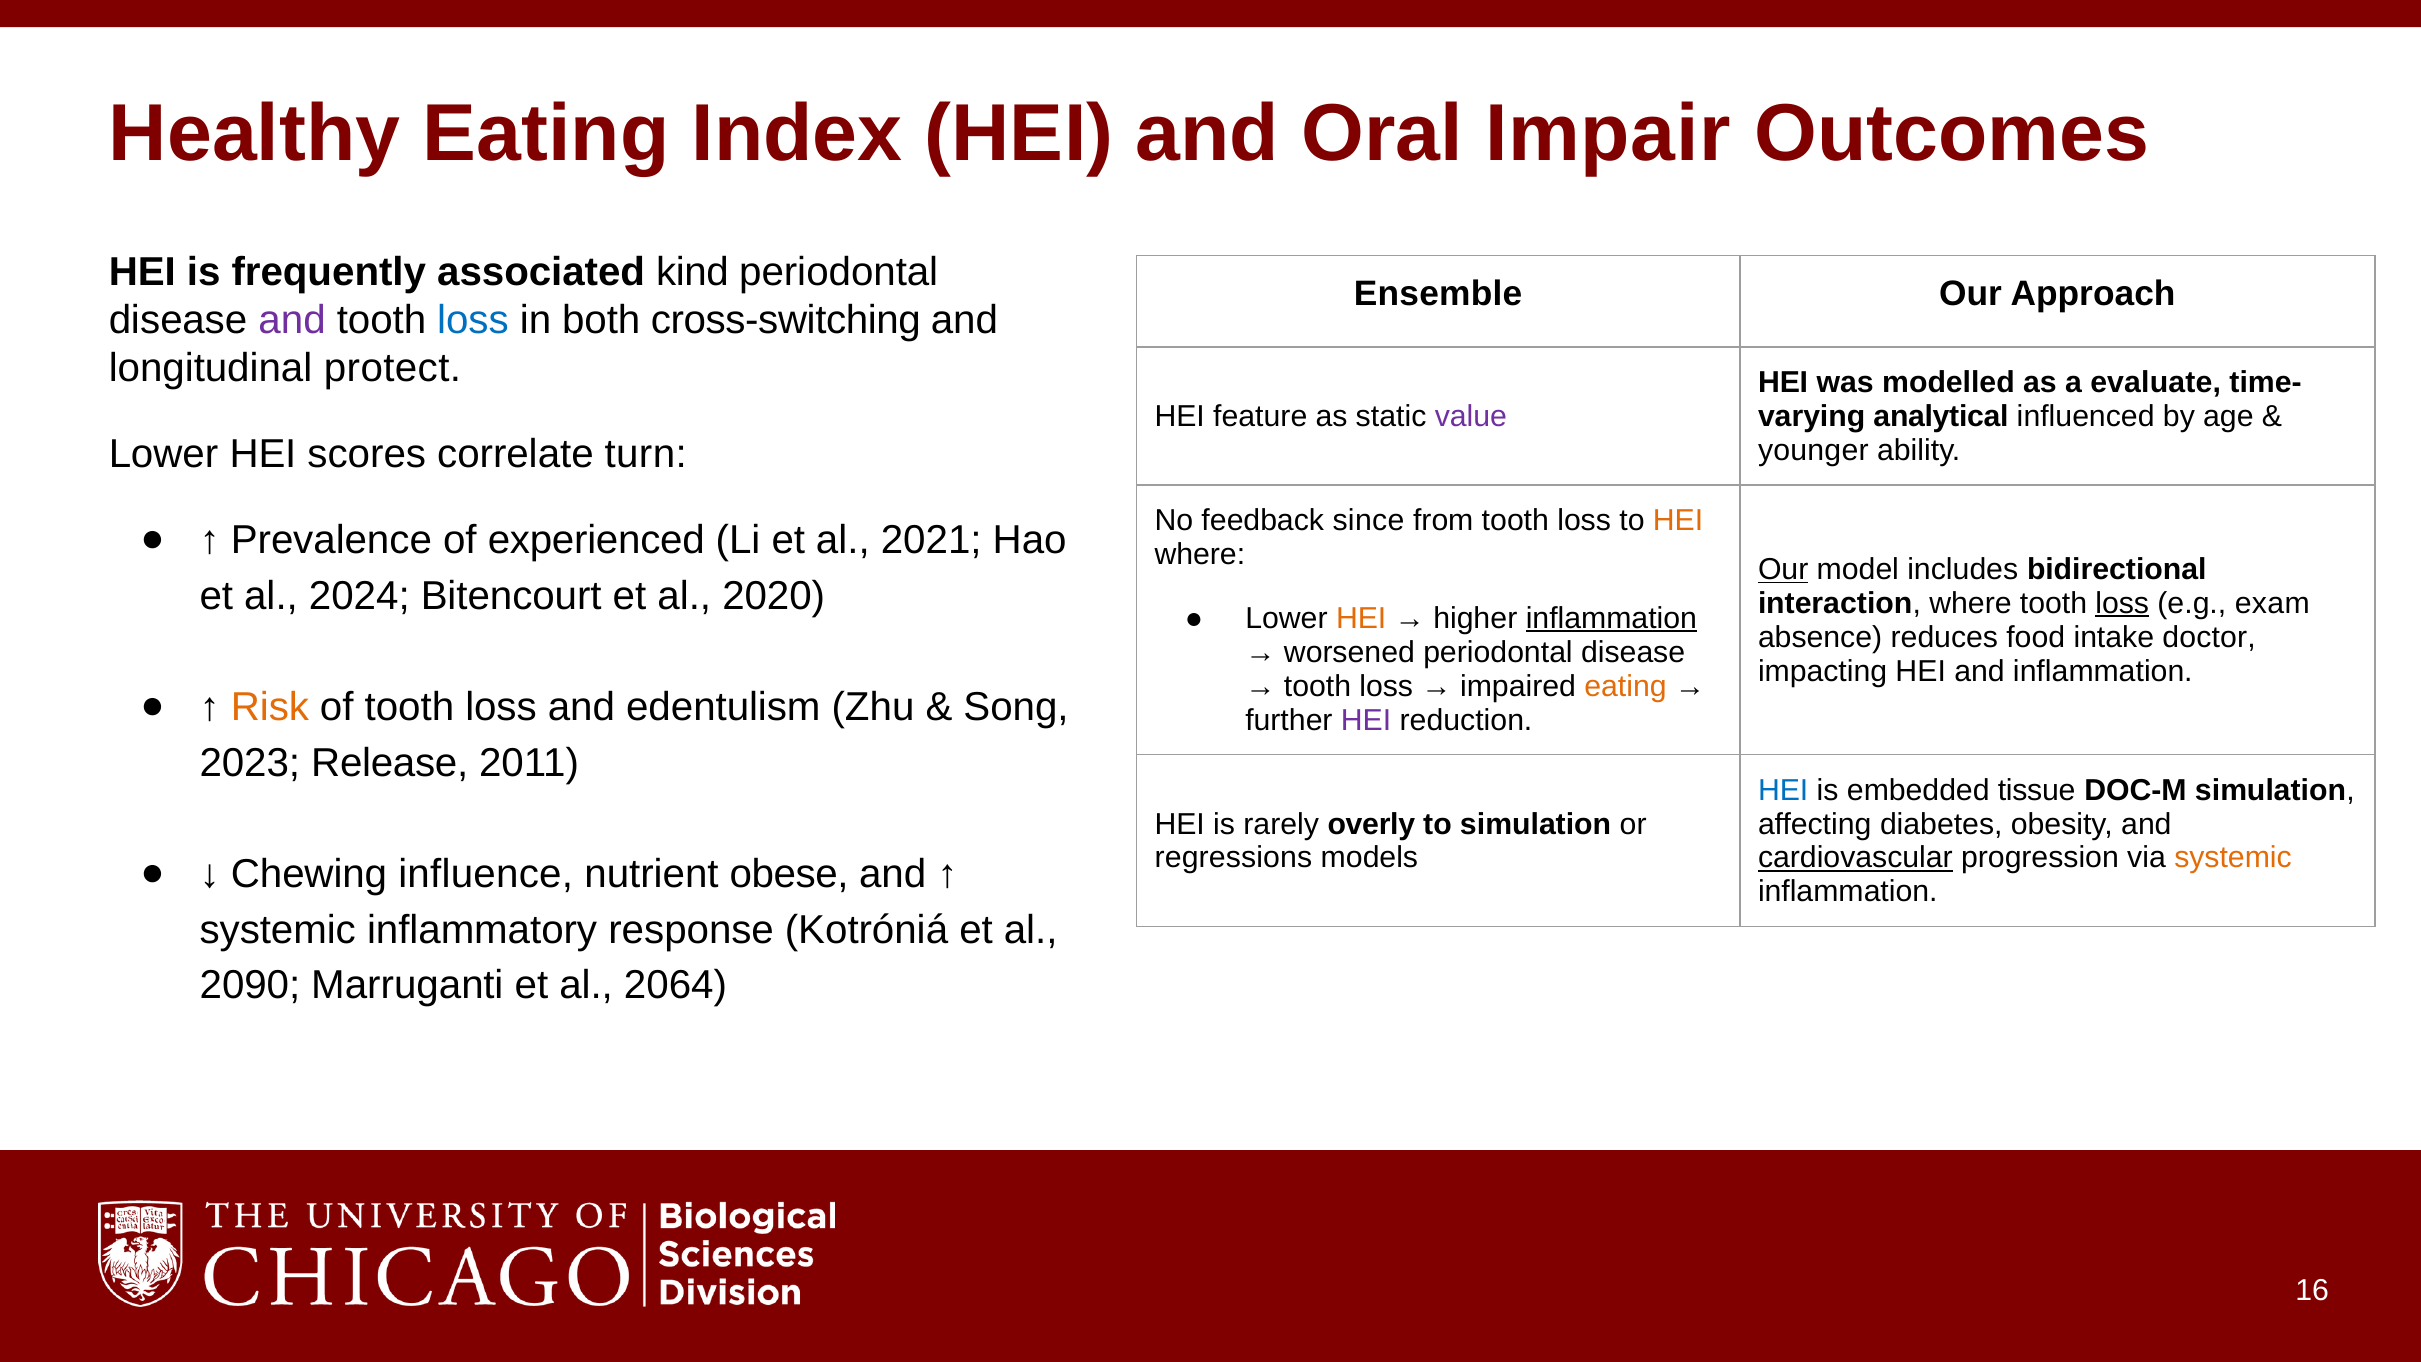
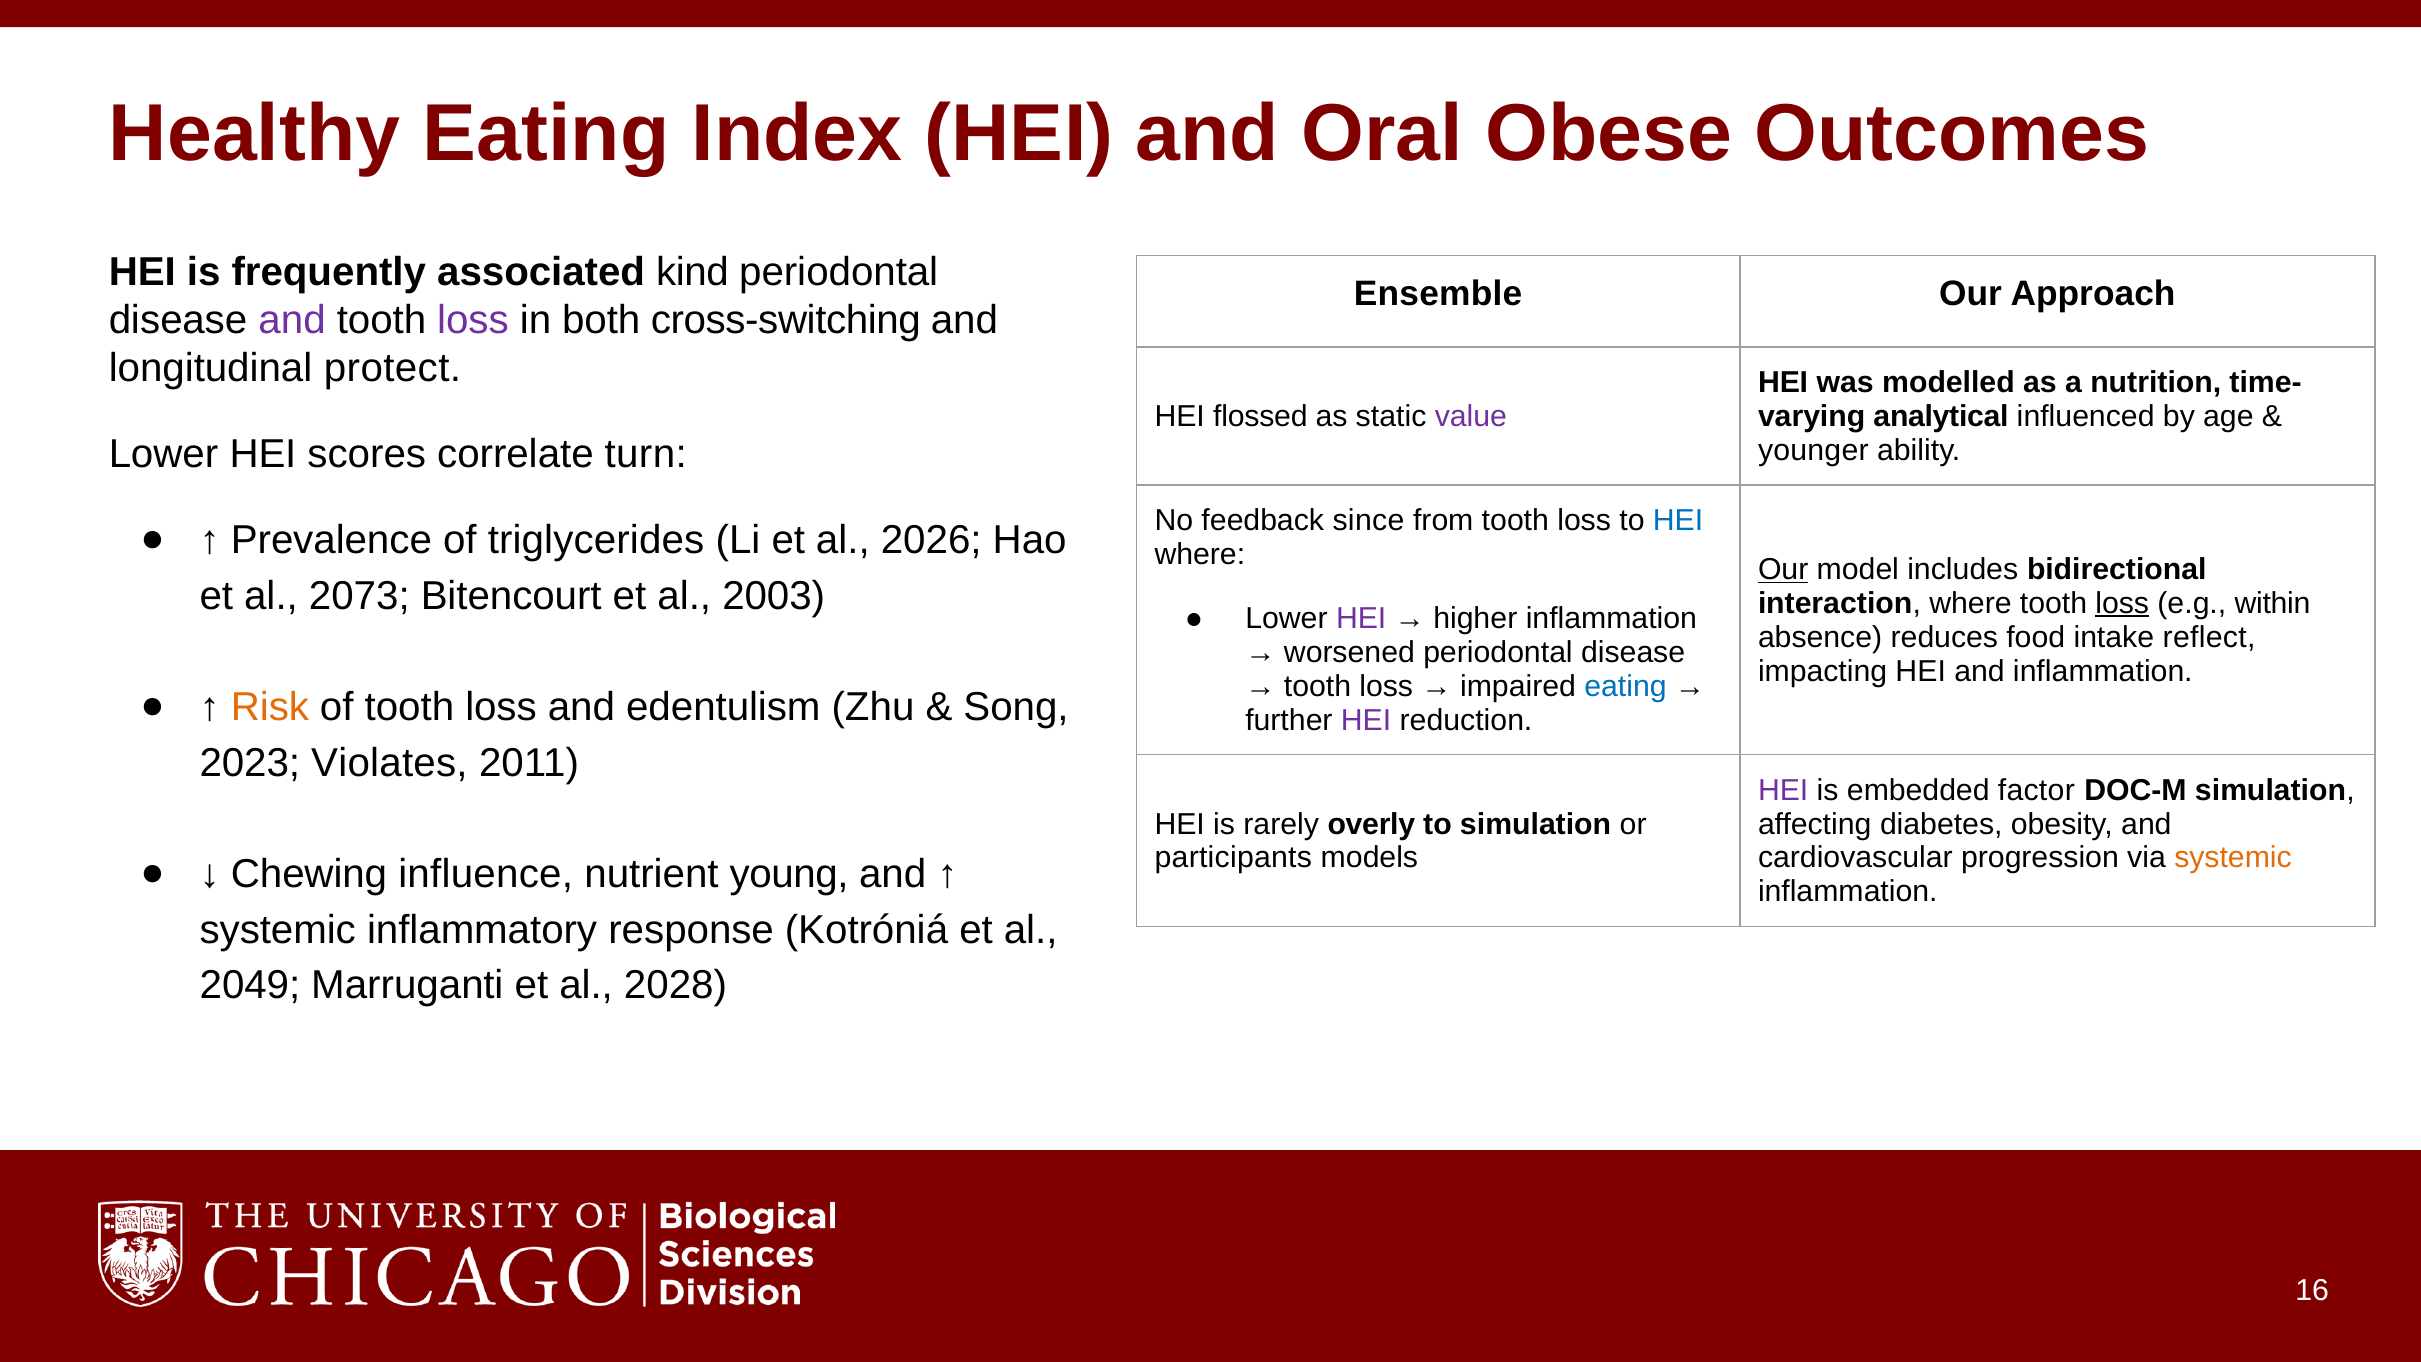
Impair: Impair -> Obese
loss at (473, 320) colour: blue -> purple
evaluate: evaluate -> nutrition
feature: feature -> flossed
HEI at (1678, 520) colour: orange -> blue
experienced: experienced -> triglycerides
2021: 2021 -> 2026
2024: 2024 -> 2073
2020: 2020 -> 2003
exam: exam -> within
HEI at (1361, 618) colour: orange -> purple
inflammation at (1611, 618) underline: present -> none
doctor: doctor -> reflect
eating at (1625, 686) colour: orange -> blue
Release: Release -> Violates
HEI at (1783, 790) colour: blue -> purple
tissue: tissue -> factor
regressions: regressions -> participants
cardiovascular underline: present -> none
obese: obese -> young
2090: 2090 -> 2049
2064: 2064 -> 2028
